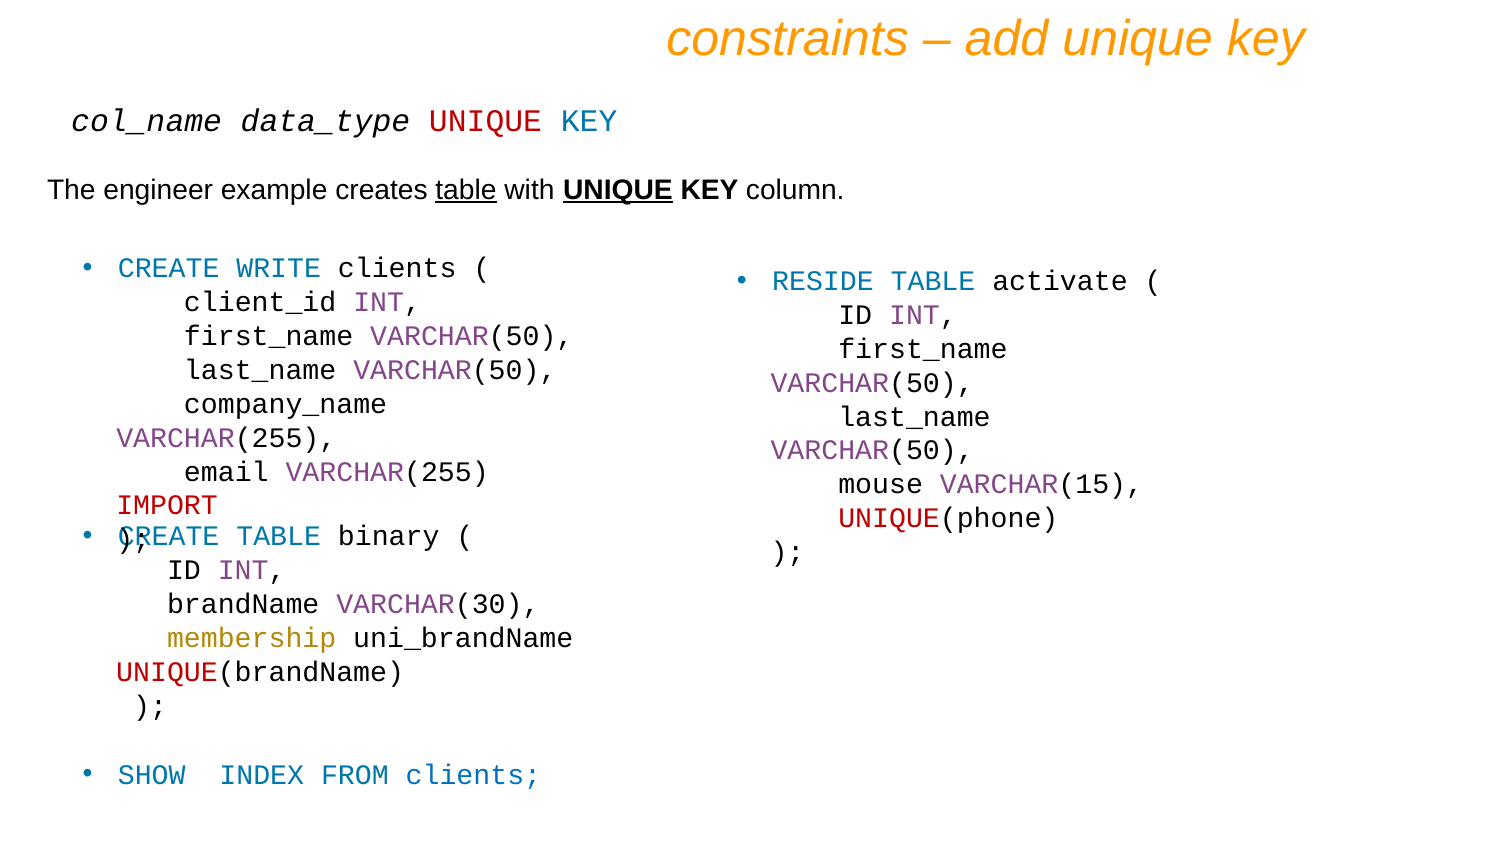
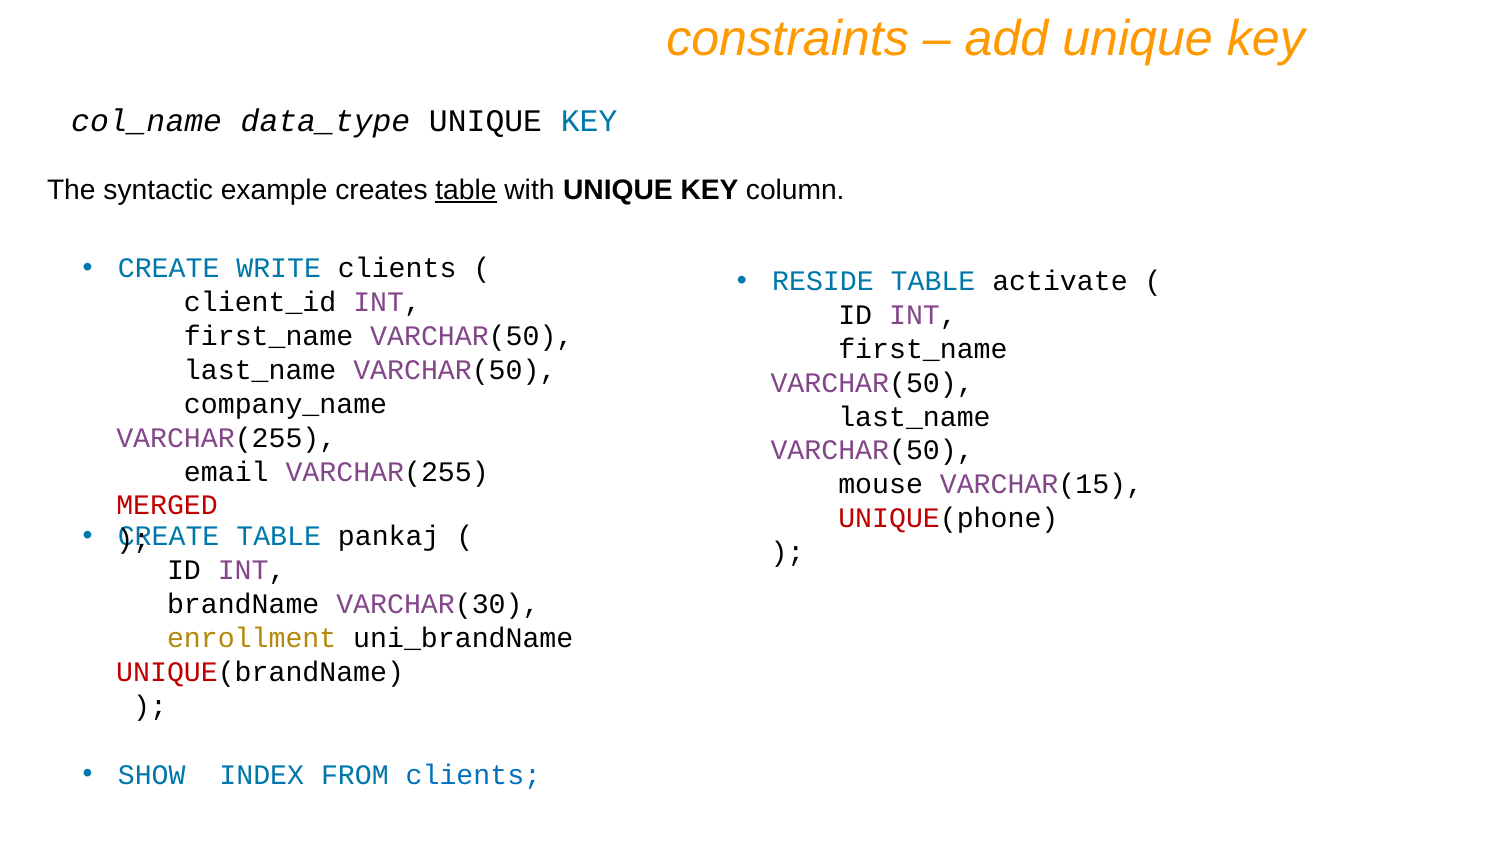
UNIQUE at (486, 121) colour: red -> black
engineer: engineer -> syntactic
UNIQUE at (618, 190) underline: present -> none
IMPORT: IMPORT -> MERGED
binary: binary -> pankaj
membership: membership -> enrollment
